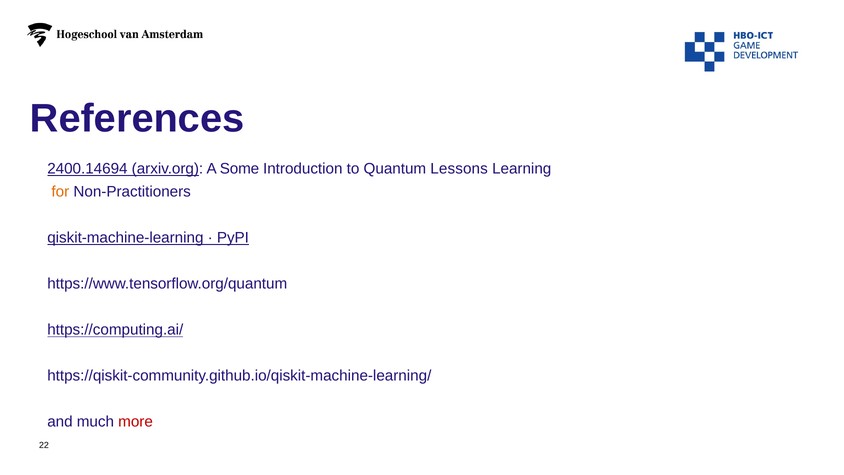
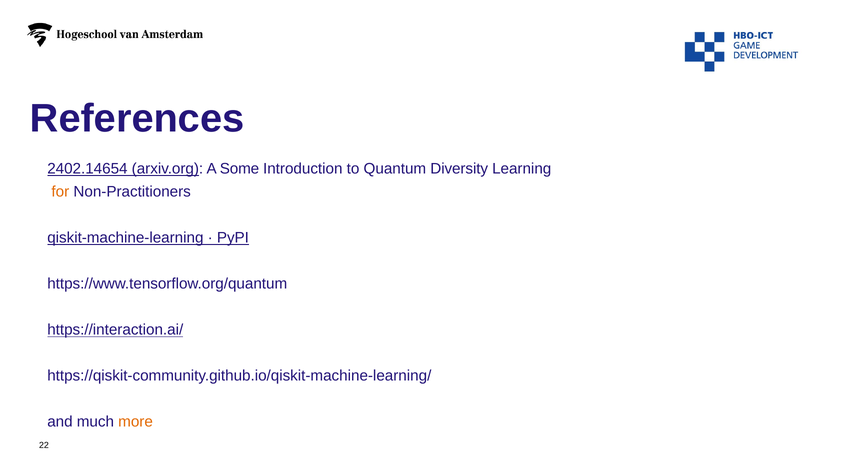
2400.14694: 2400.14694 -> 2402.14654
Lessons: Lessons -> Diversity
https://computing.ai/: https://computing.ai/ -> https://interaction.ai/
more colour: red -> orange
